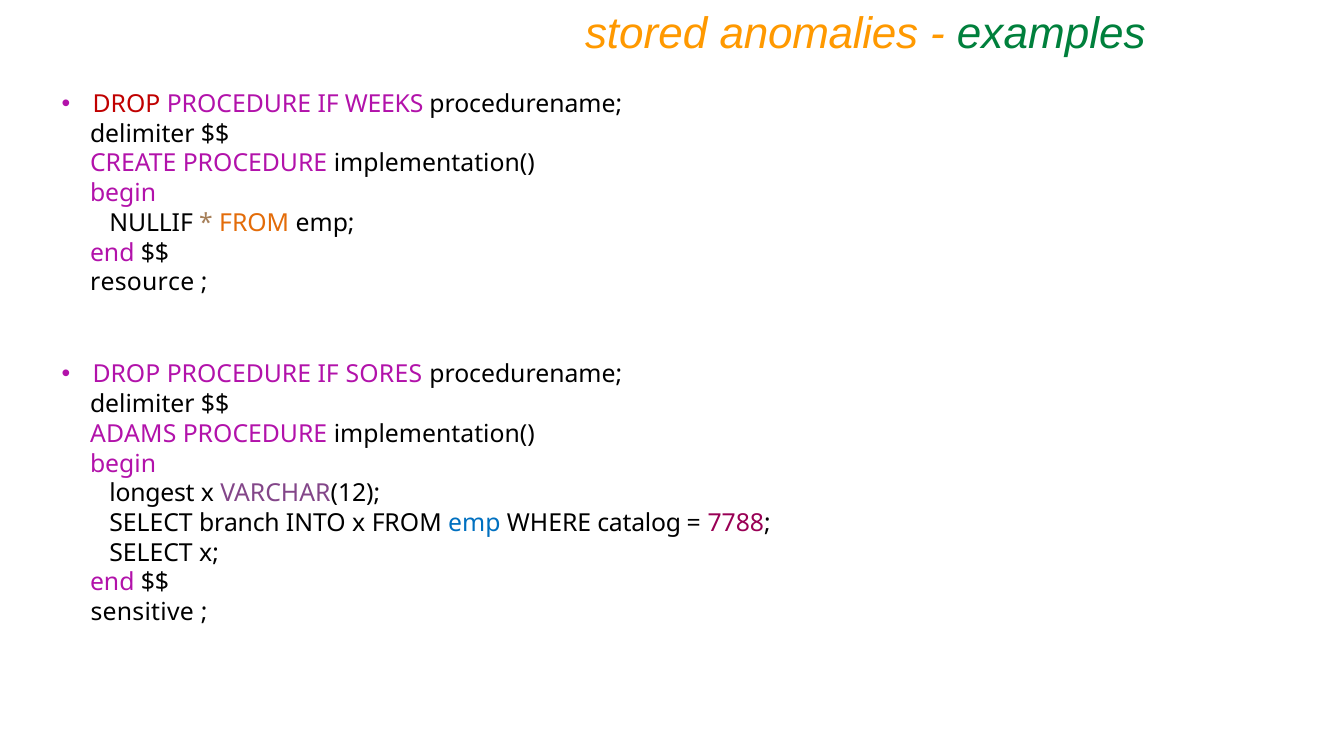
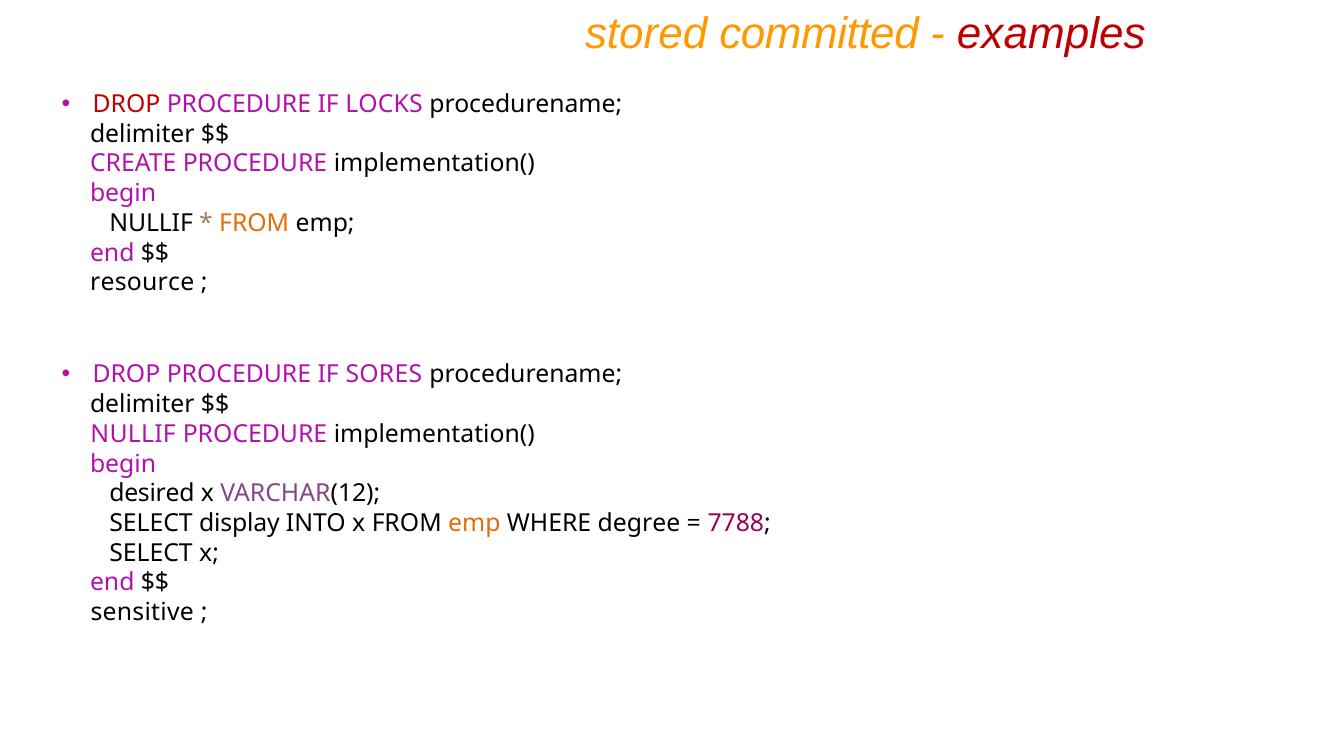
anomalies: anomalies -> committed
examples colour: green -> red
WEEKS: WEEKS -> LOCKS
ADAMS at (133, 434): ADAMS -> NULLIF
longest: longest -> desired
branch: branch -> display
emp at (474, 523) colour: blue -> orange
catalog: catalog -> degree
